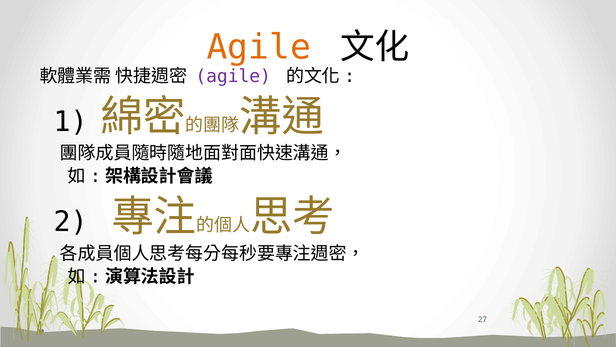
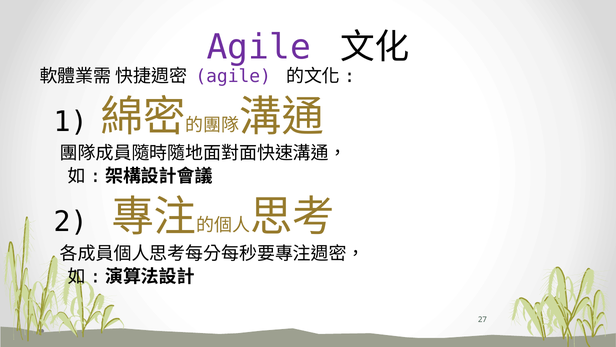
Agile at (259, 47) colour: orange -> purple
